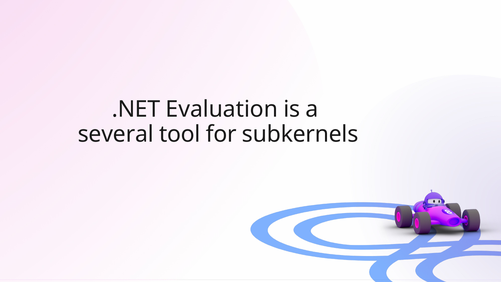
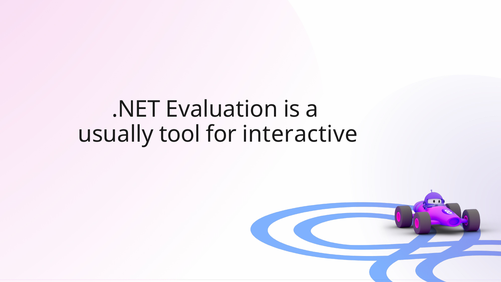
several: several -> usually
subkernels: subkernels -> interactive
